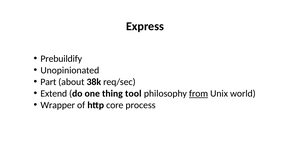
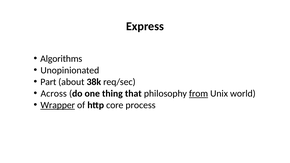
Prebuildify: Prebuildify -> Algorithms
Extend: Extend -> Across
tool: tool -> that
Wrapper underline: none -> present
